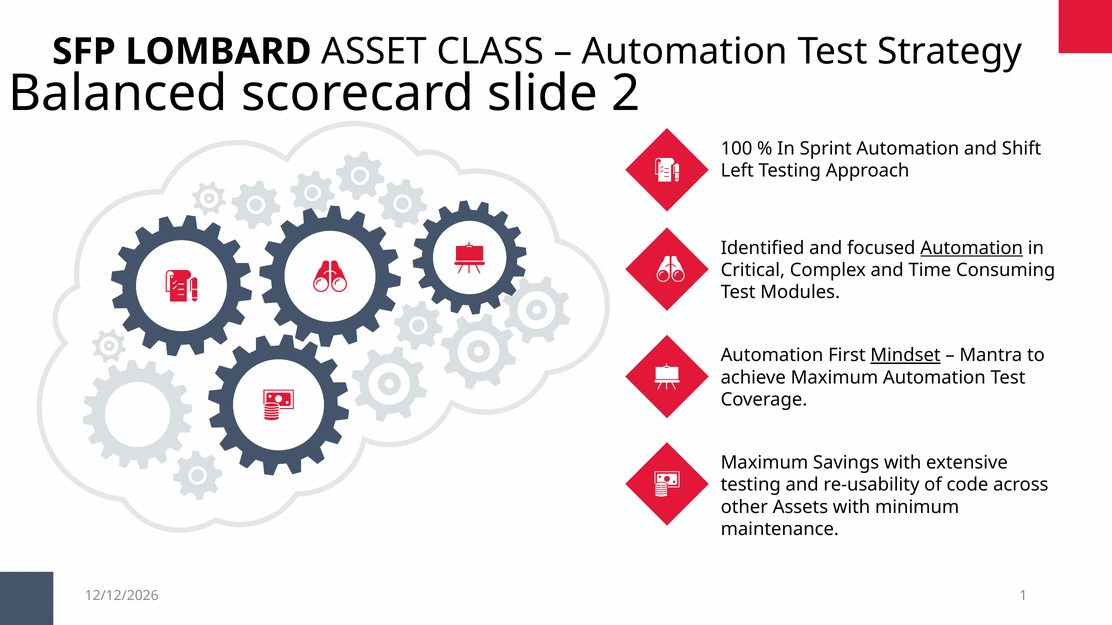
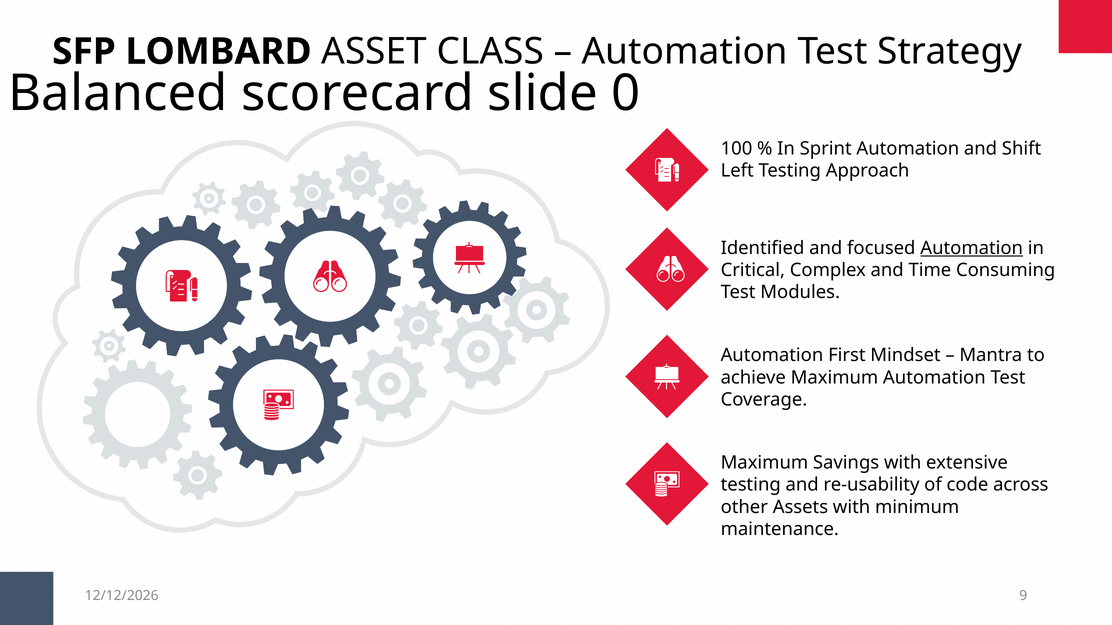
2: 2 -> 0
Mindset underline: present -> none
1: 1 -> 9
